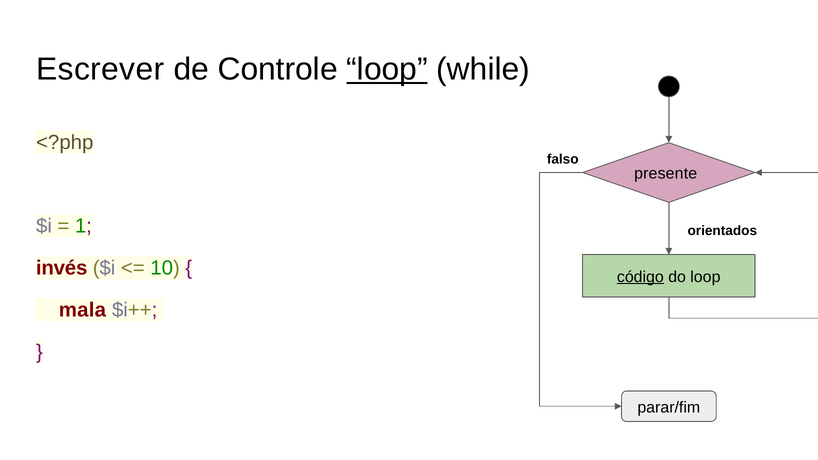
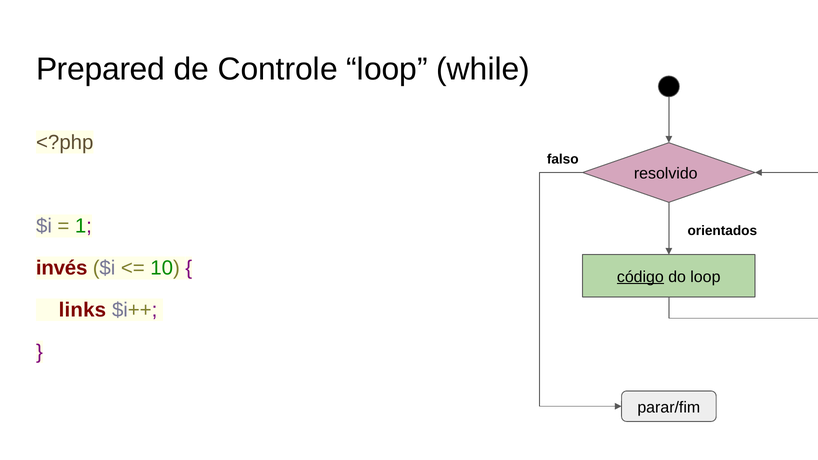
Escrever: Escrever -> Prepared
loop at (387, 69) underline: present -> none
presente: presente -> resolvido
mala: mala -> links
